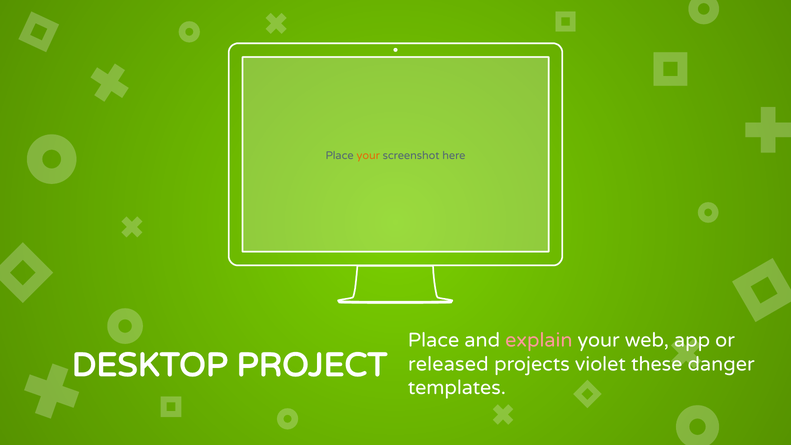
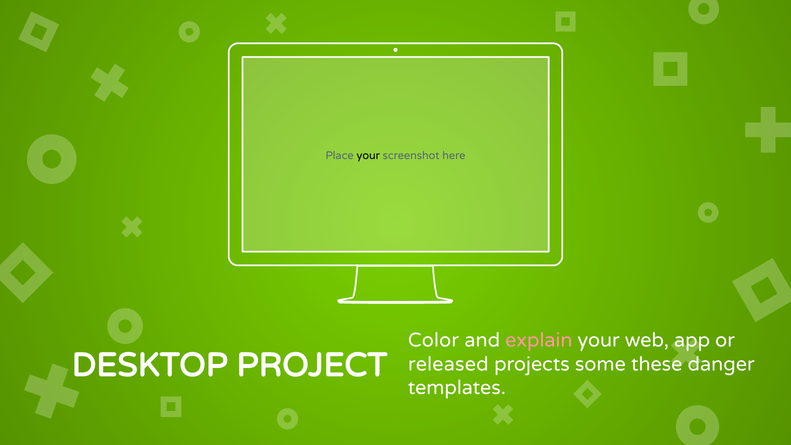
your at (368, 155) colour: orange -> black
Place at (434, 340): Place -> Color
violet: violet -> some
